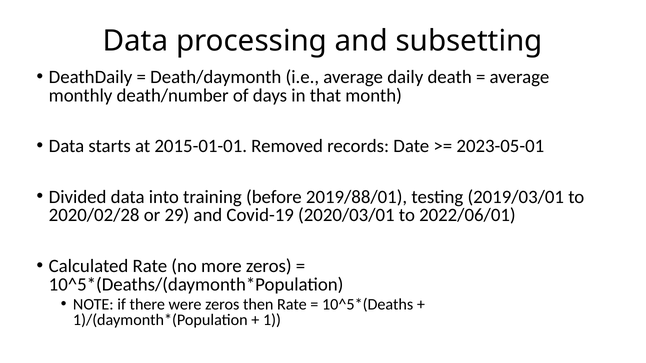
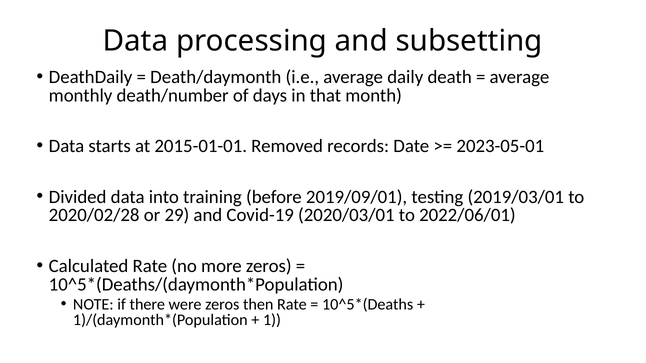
2019/88/01: 2019/88/01 -> 2019/09/01
